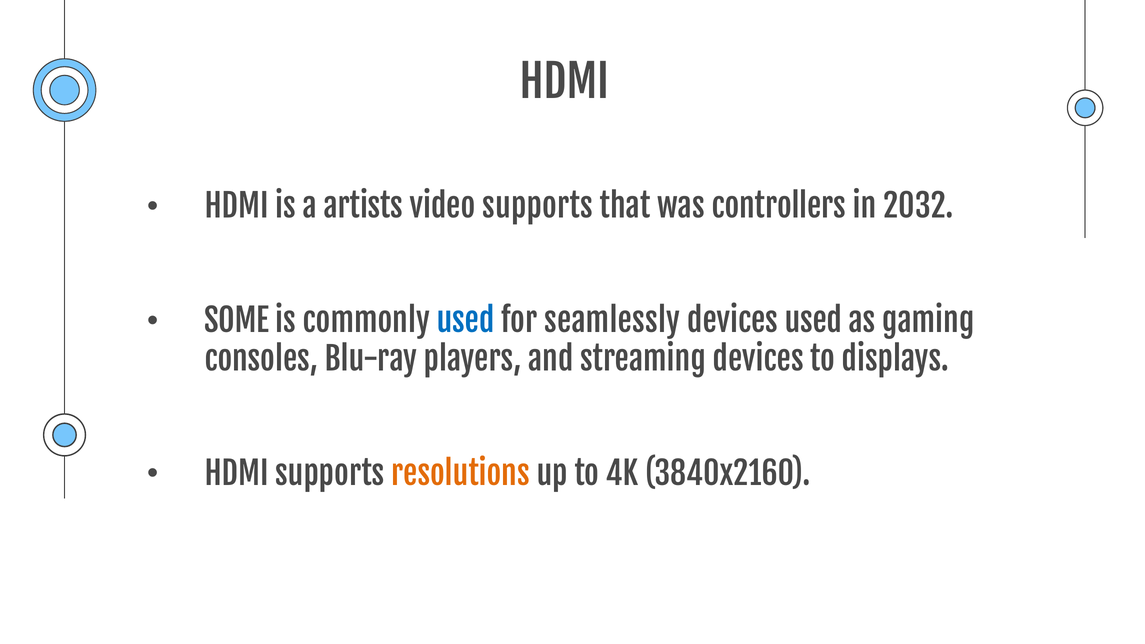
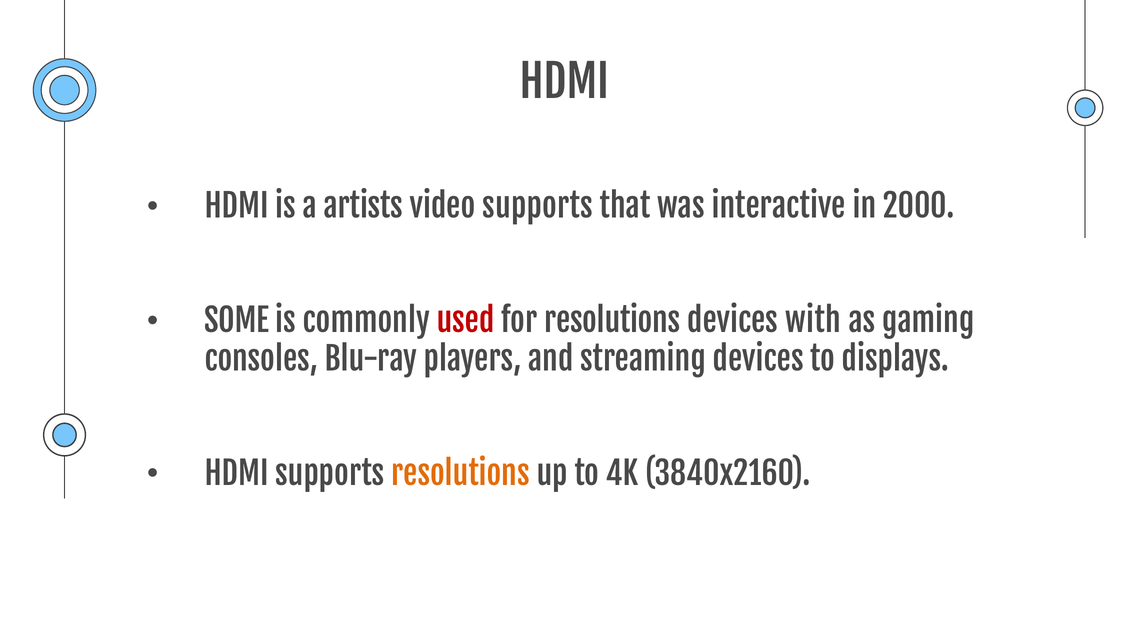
controllers: controllers -> interactive
2032: 2032 -> 2000
used at (466, 322) colour: blue -> red
for seamlessly: seamlessly -> resolutions
devices used: used -> with
